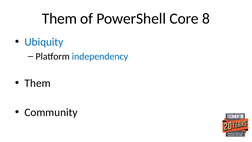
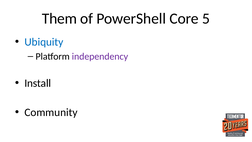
8: 8 -> 5
independency colour: blue -> purple
Them at (38, 83): Them -> Install
